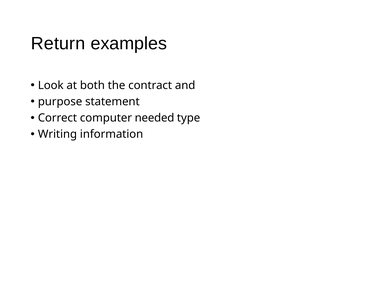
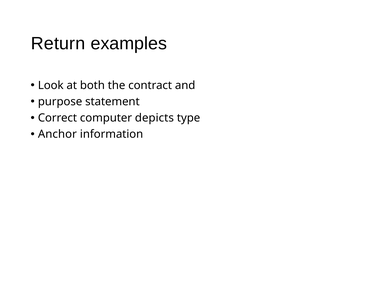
needed: needed -> depicts
Writing: Writing -> Anchor
